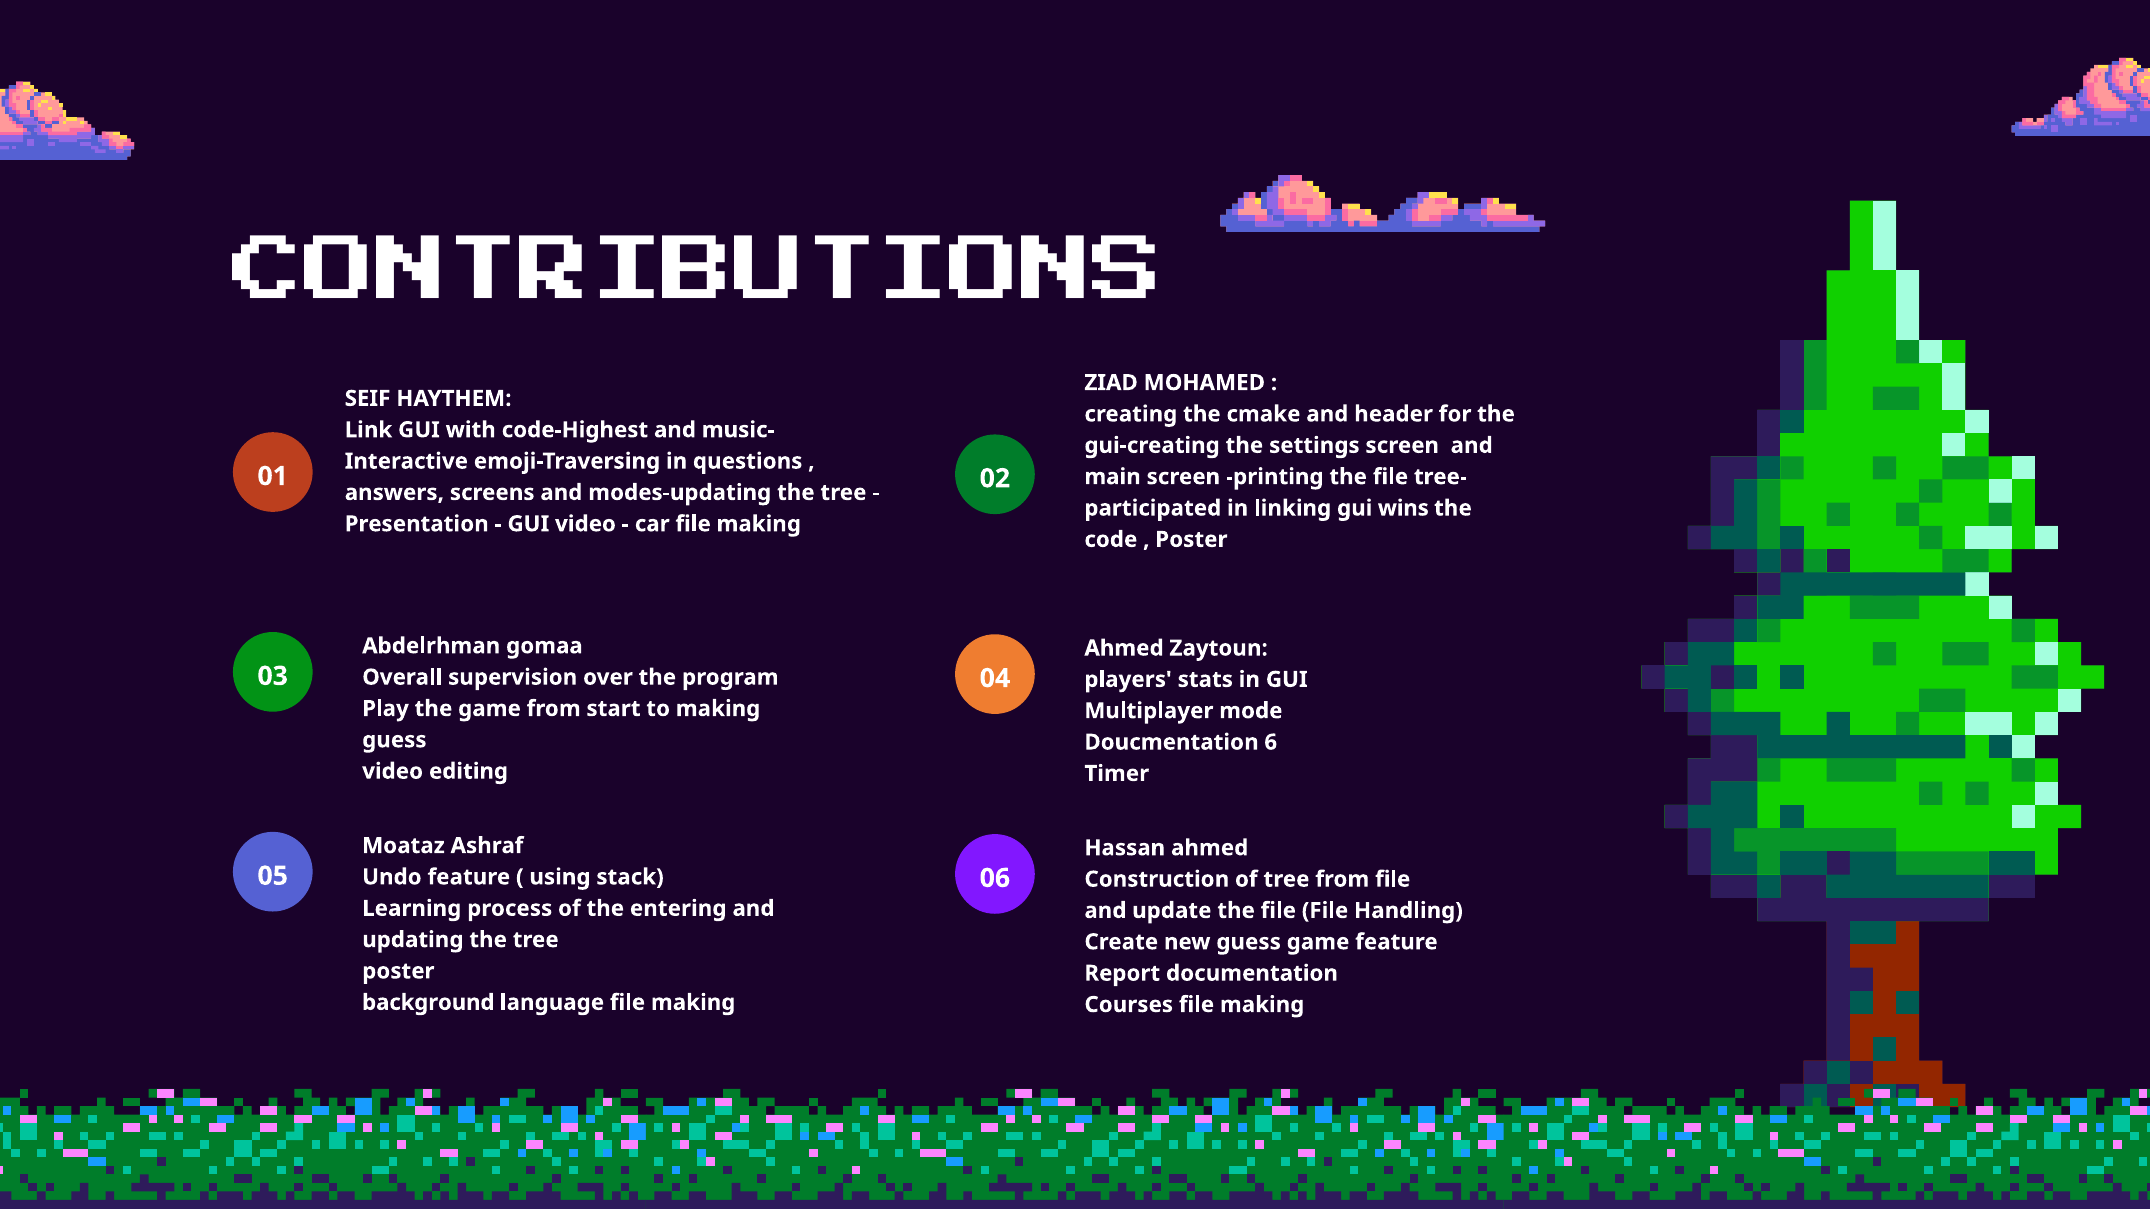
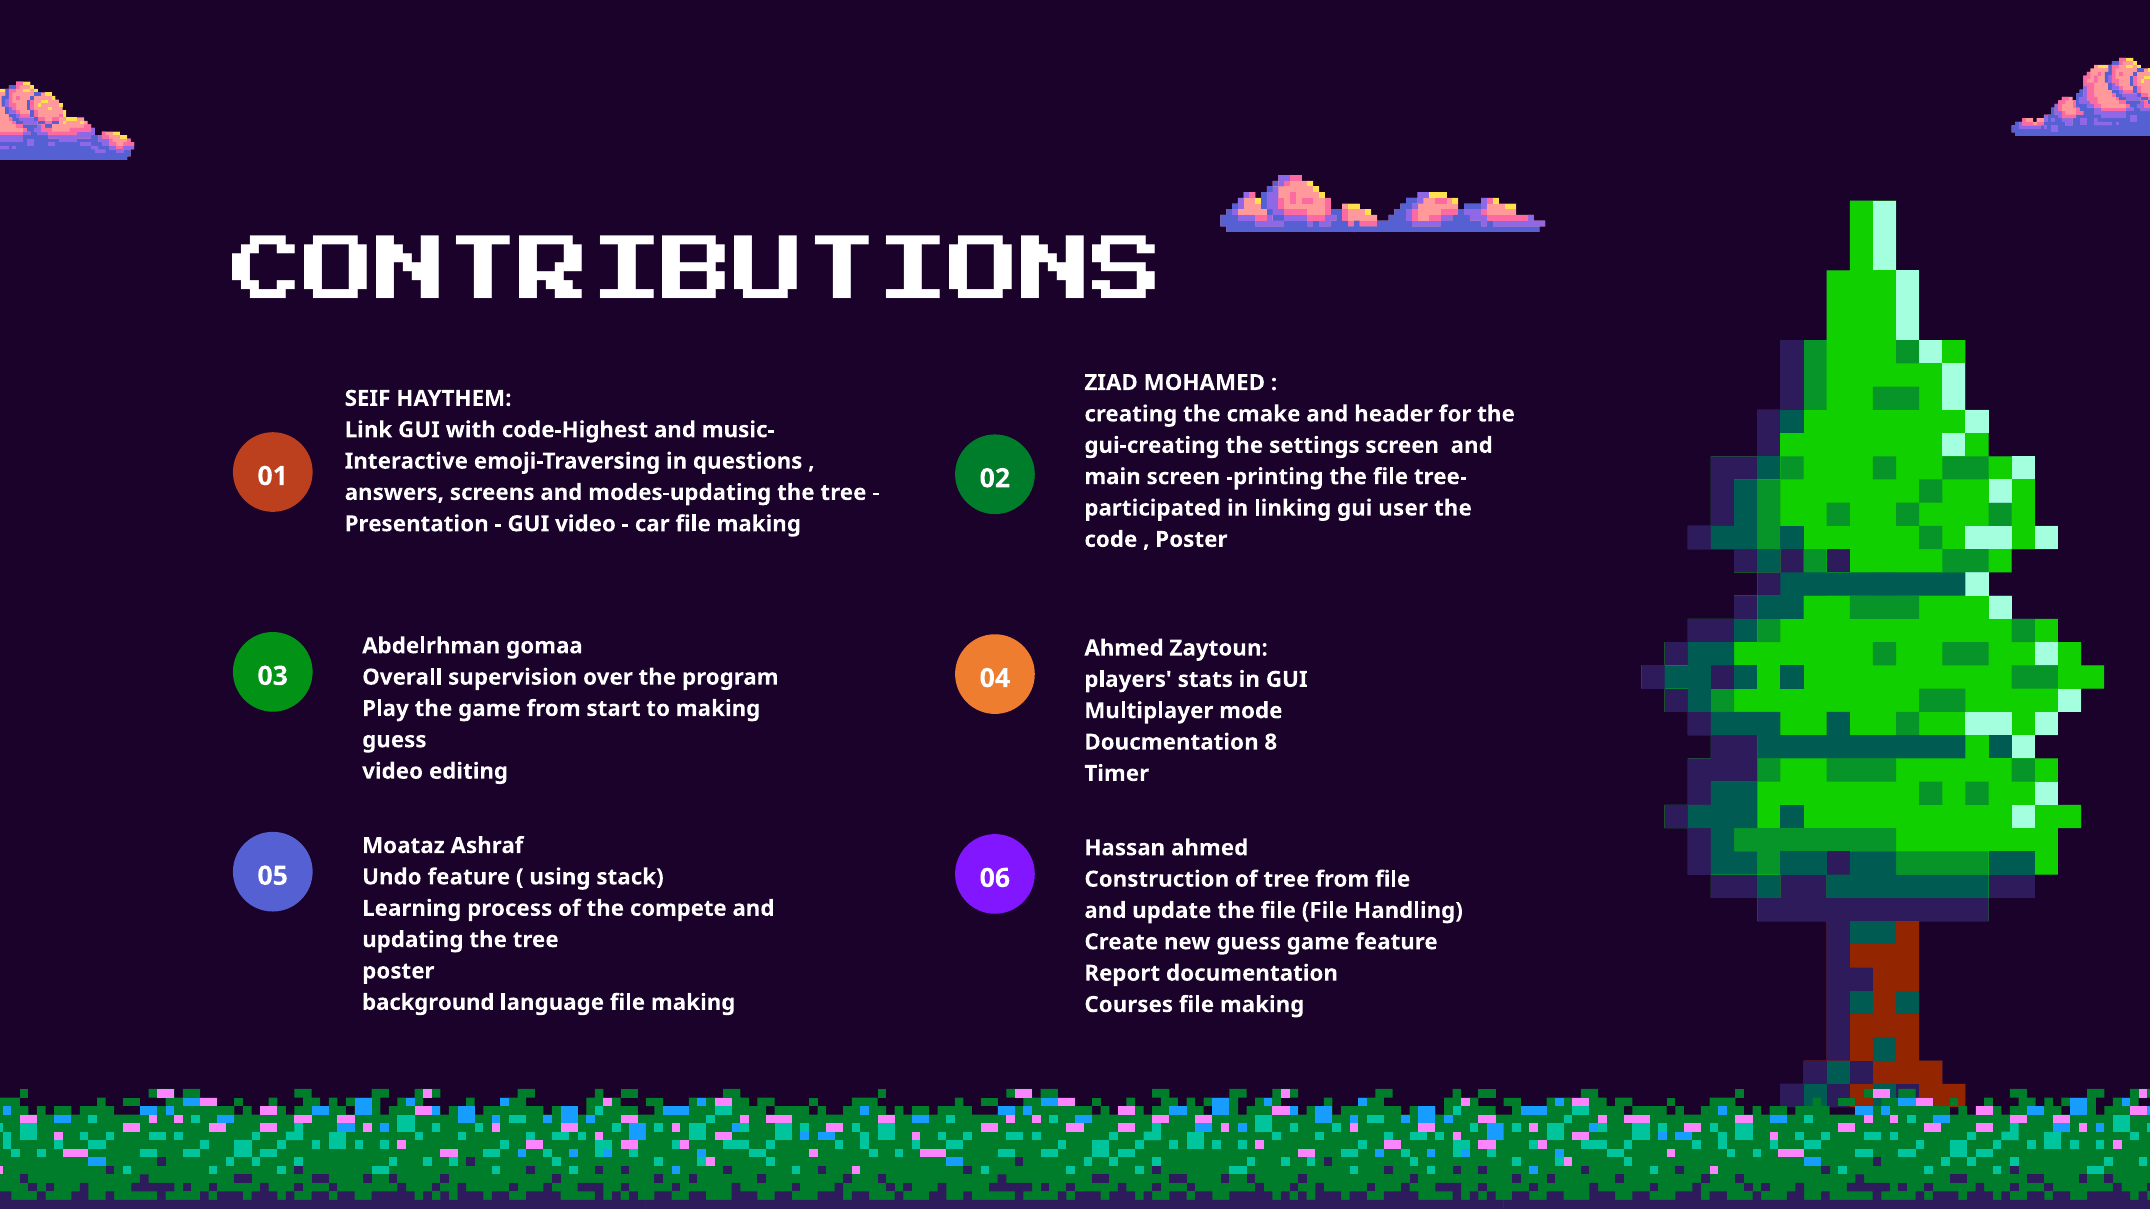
wins: wins -> user
6: 6 -> 8
entering: entering -> compete
